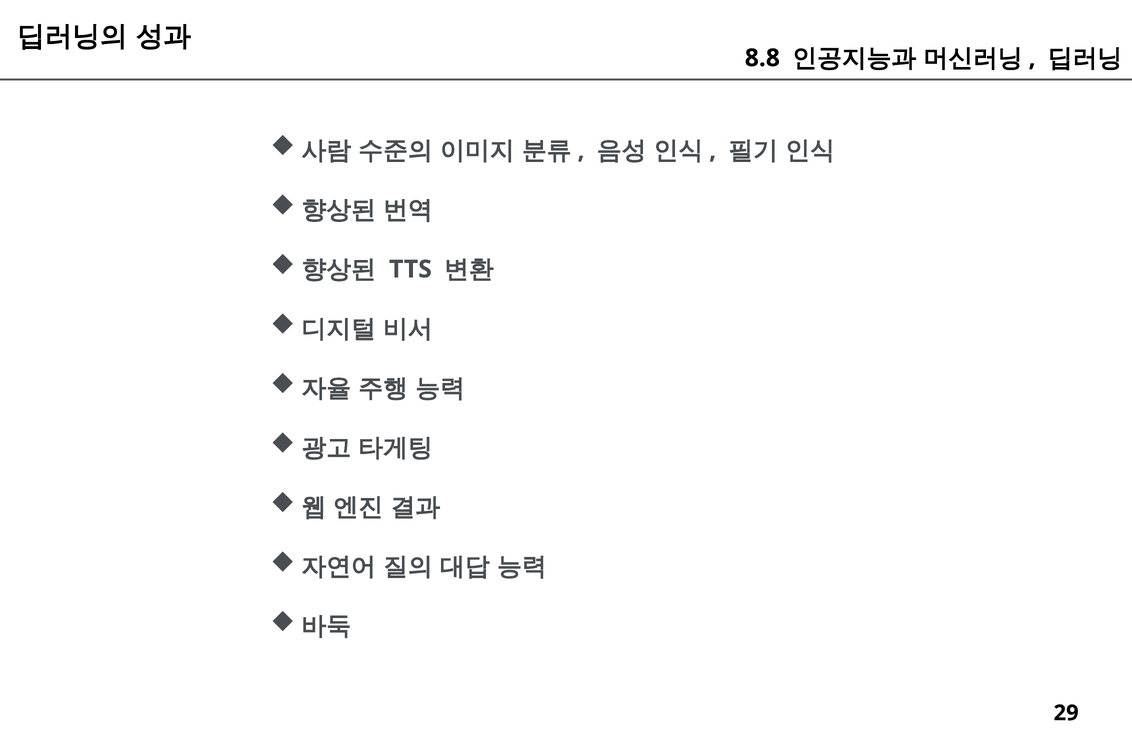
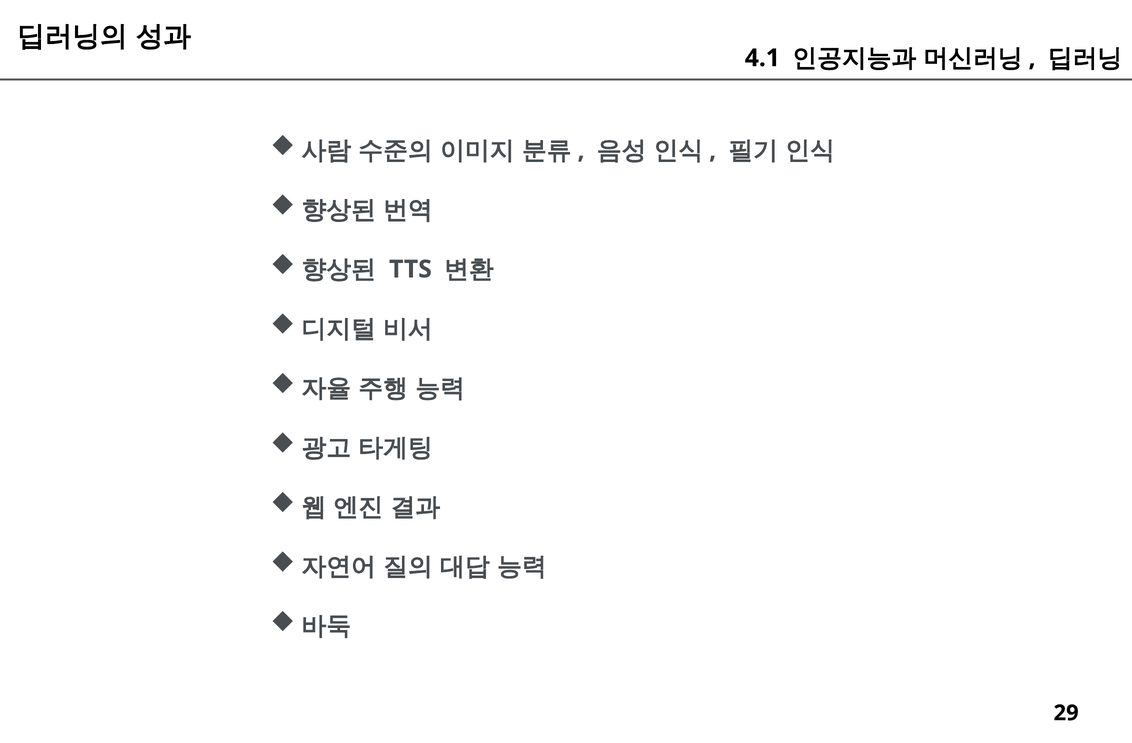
8.8: 8.8 -> 4.1
